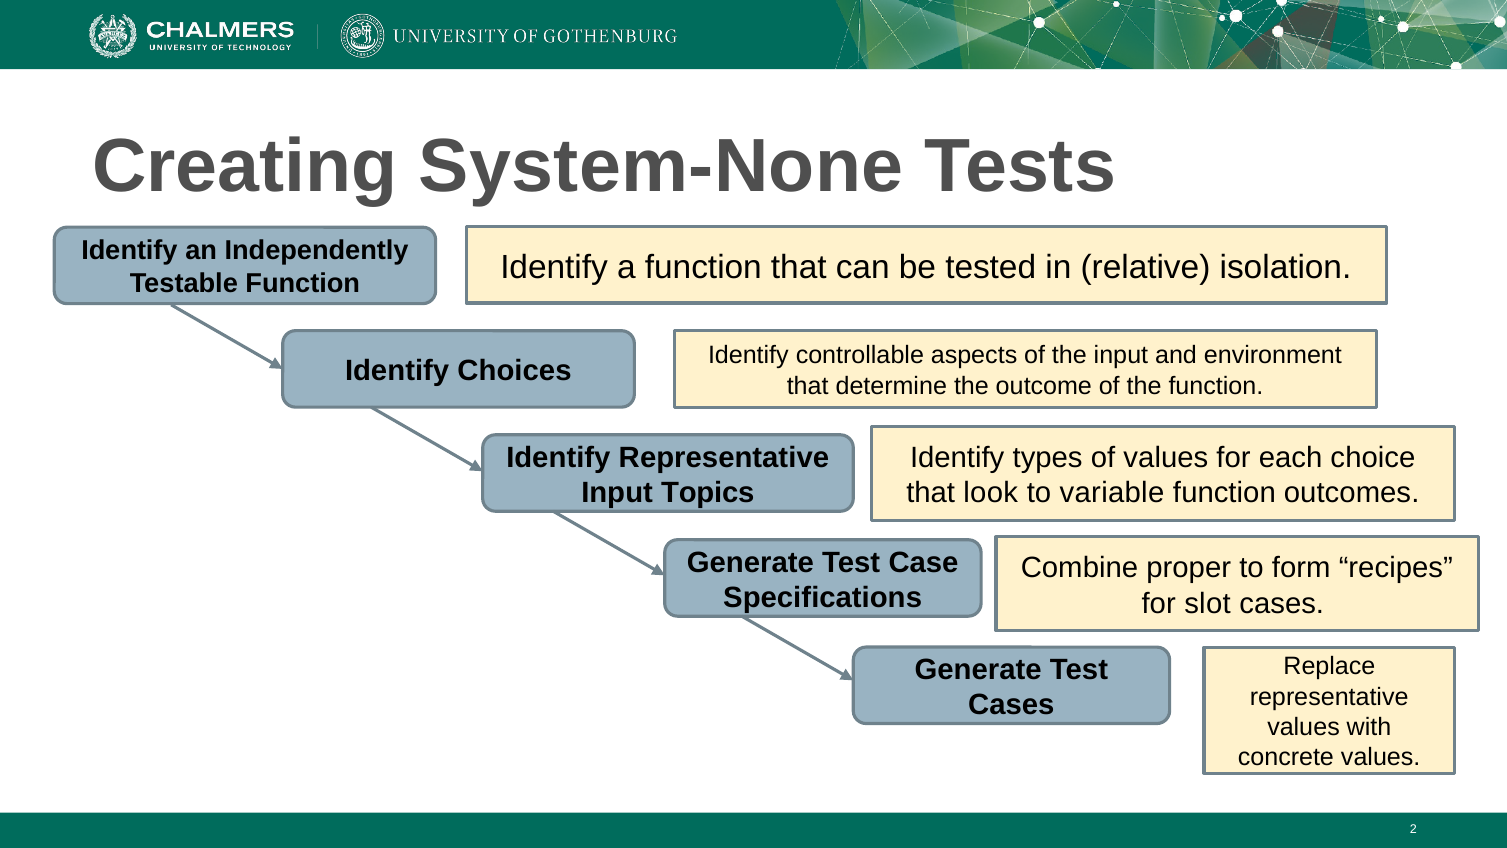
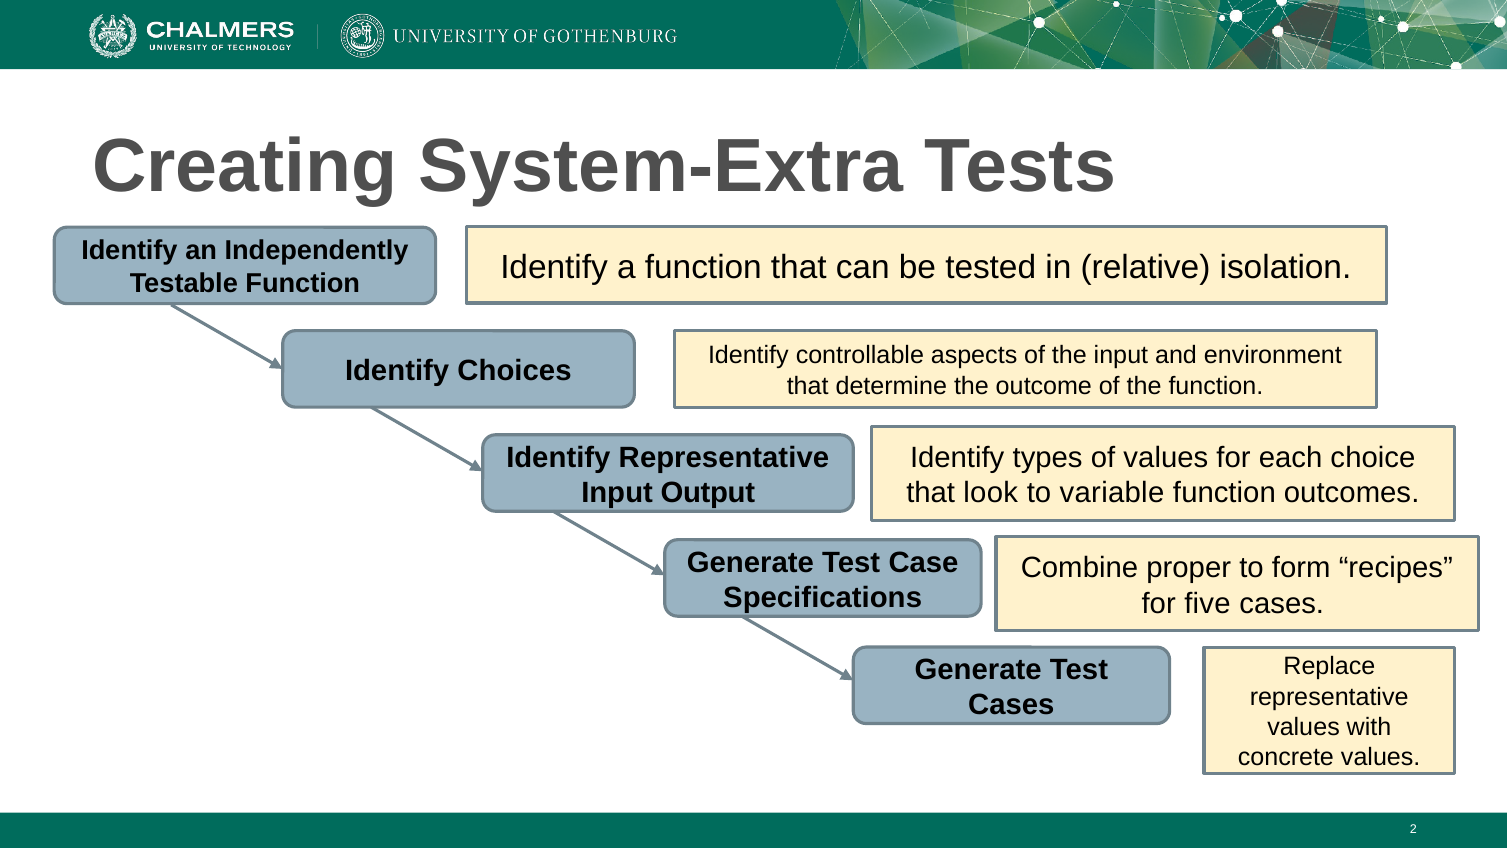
System-None: System-None -> System-Extra
Topics: Topics -> Output
slot: slot -> five
